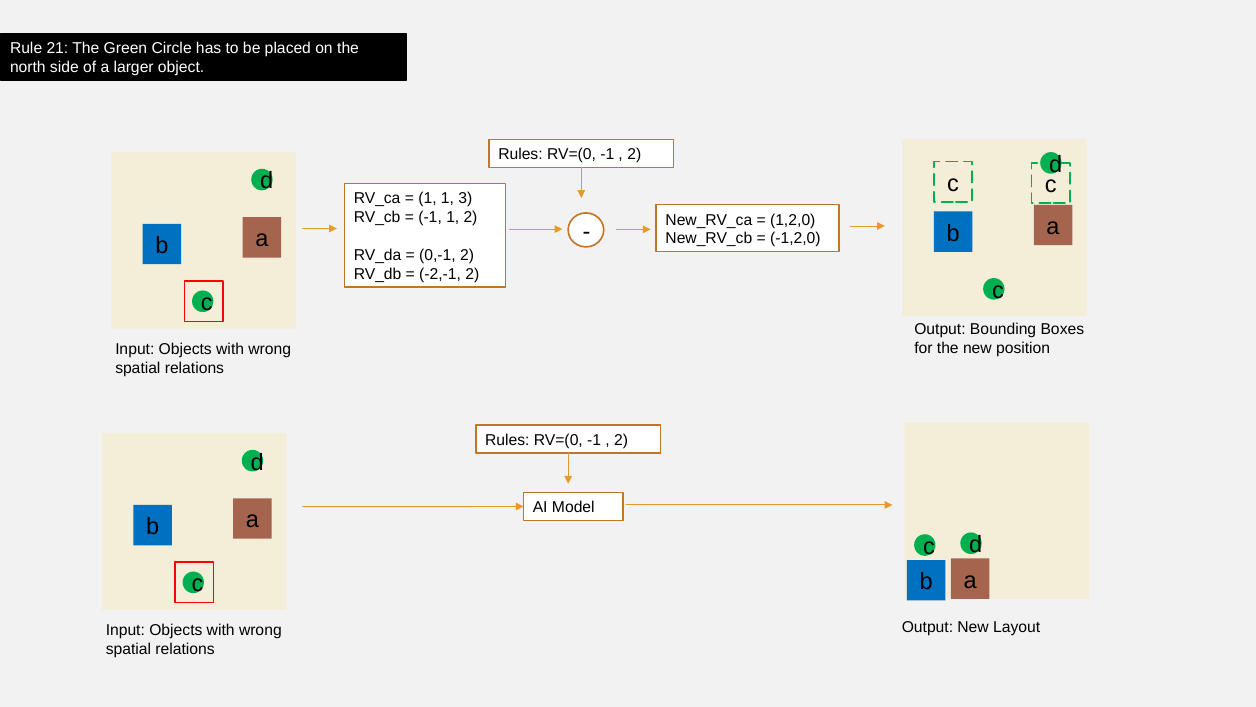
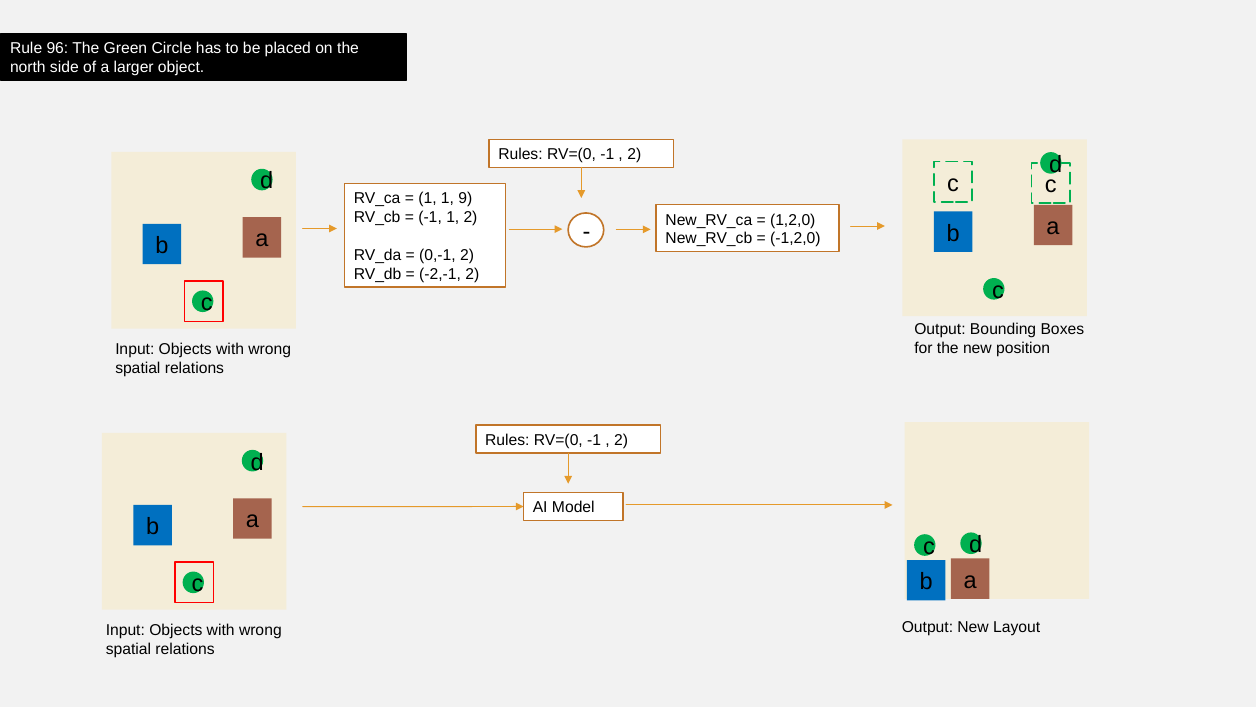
21: 21 -> 96
3: 3 -> 9
